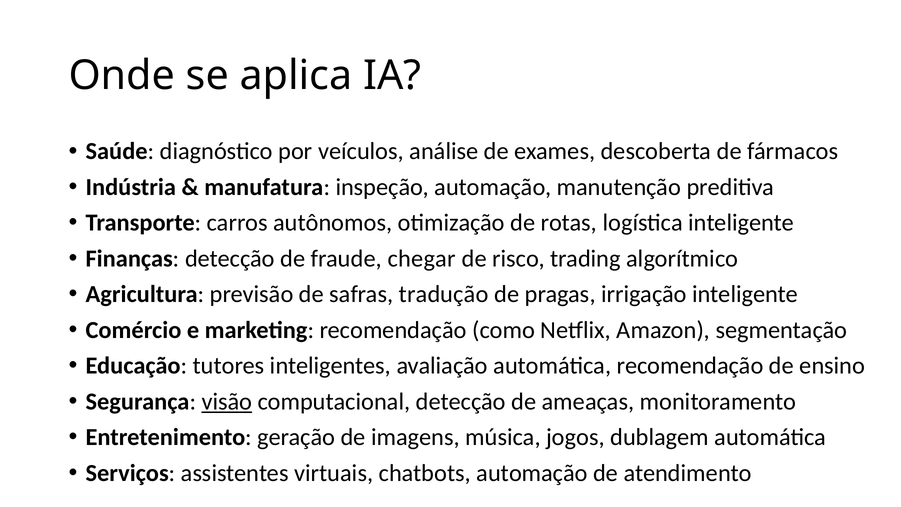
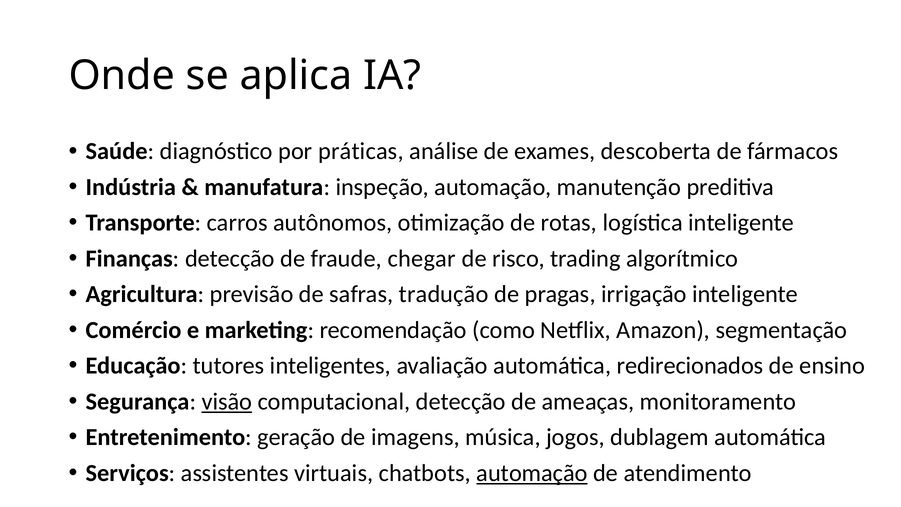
veículos: veículos -> práticas
automática recomendação: recomendação -> redirecionados
automação at (532, 473) underline: none -> present
